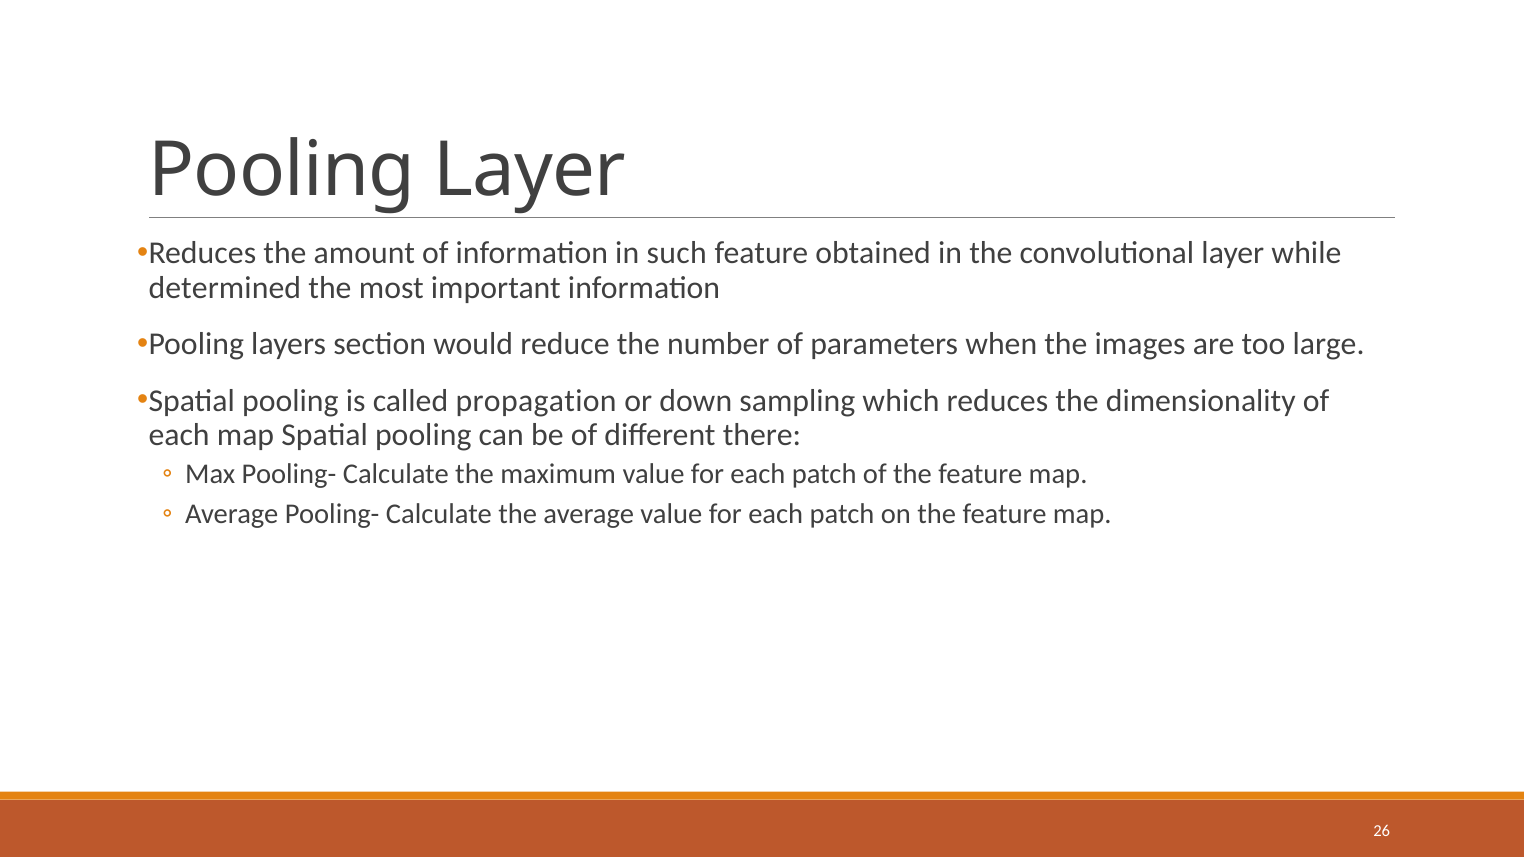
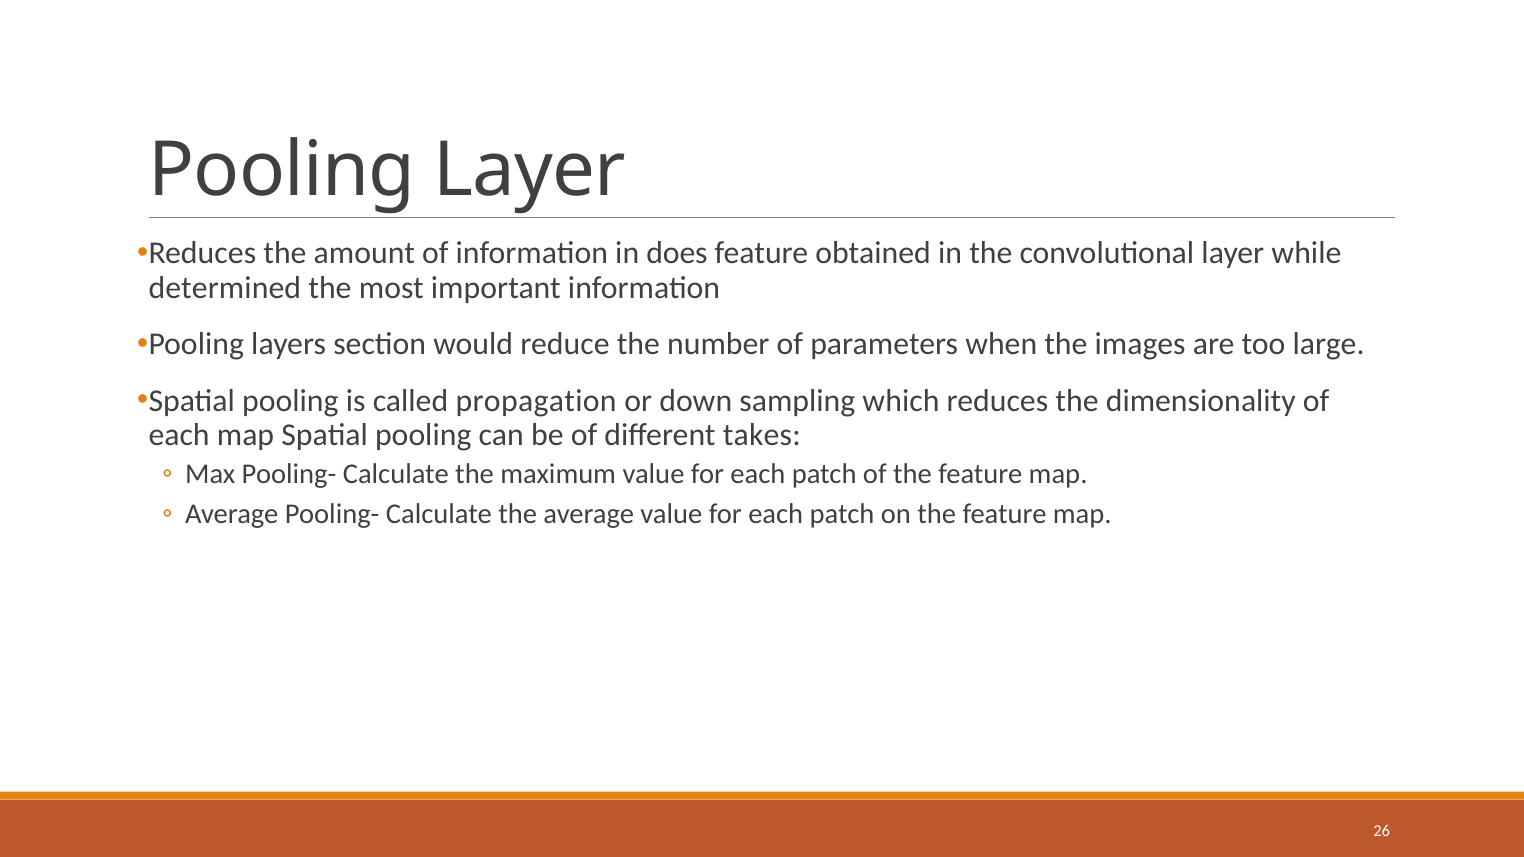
such: such -> does
there: there -> takes
